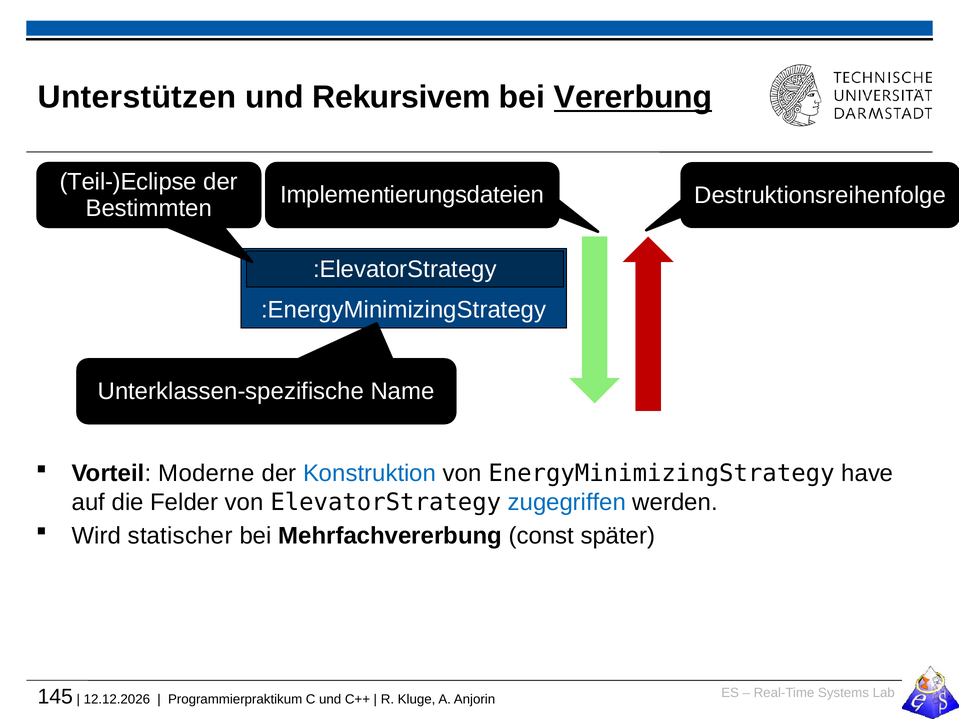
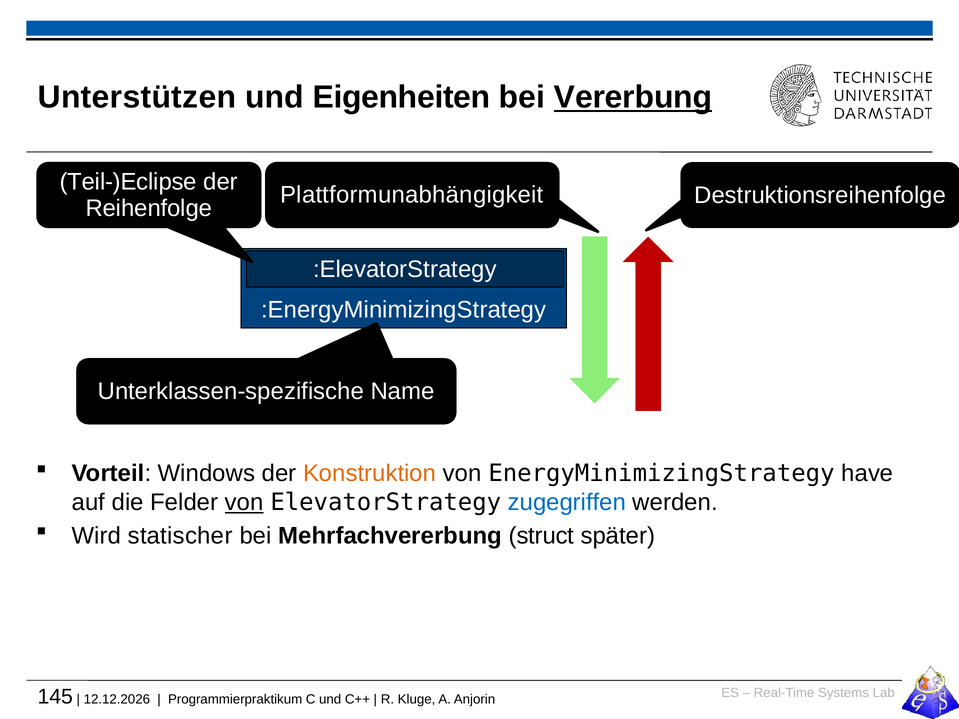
Rekursivem: Rekursivem -> Eigenheiten
Implementierungsdateien: Implementierungsdateien -> Plattformunabhängigkeit
Bestimmten: Bestimmten -> Reihenfolge
Moderne: Moderne -> Windows
Konstruktion colour: blue -> orange
von at (244, 503) underline: none -> present
const: const -> struct
